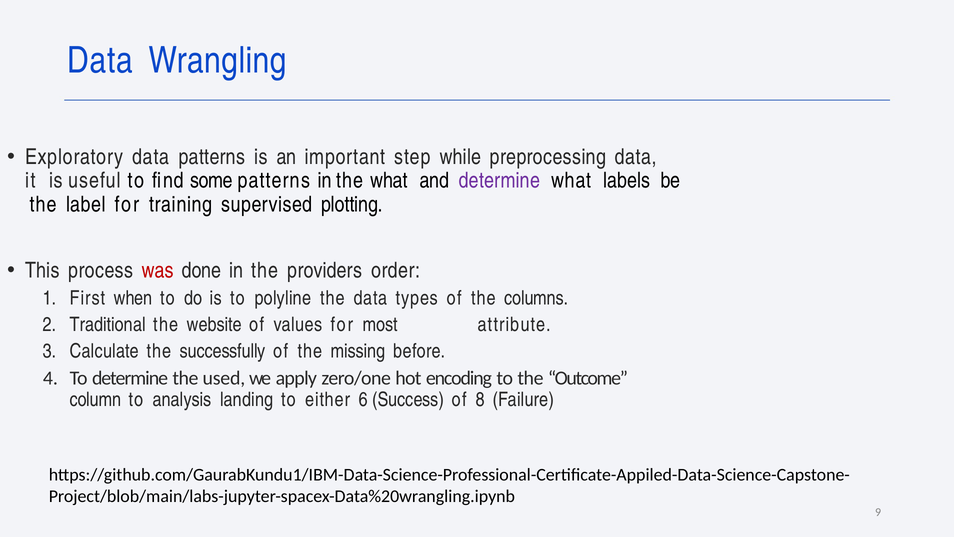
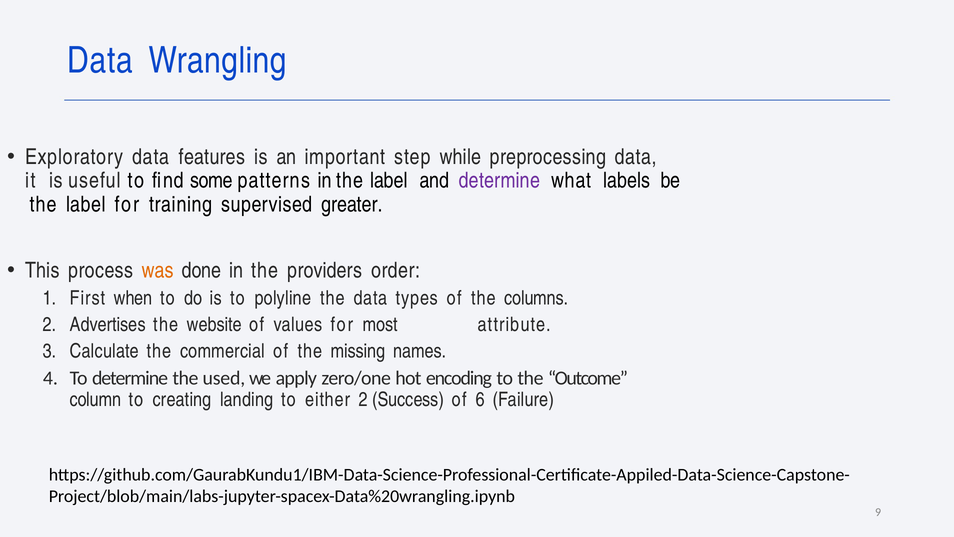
data patterns: patterns -> features
in the what: what -> label
plotting: plotting -> greater
was colour: red -> orange
Traditional: Traditional -> Advertises
successfully: successfully -> commercial
before: before -> names
analysis: analysis -> creating
either 6: 6 -> 2
8: 8 -> 6
